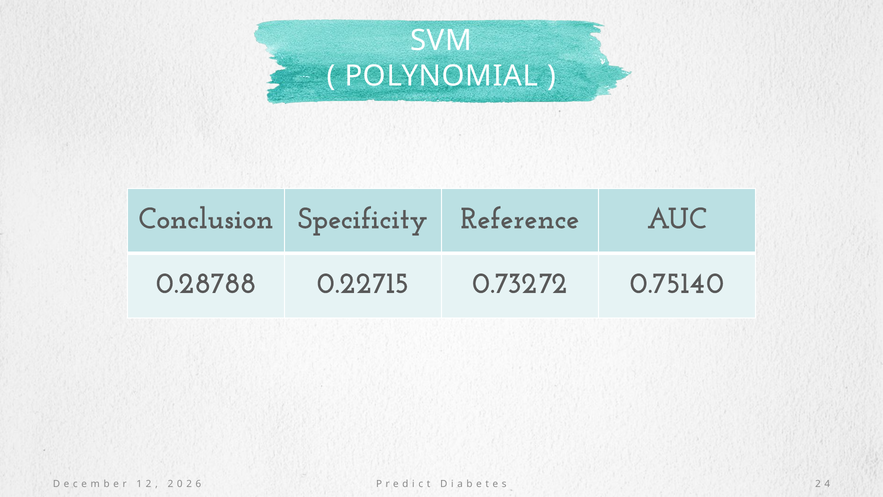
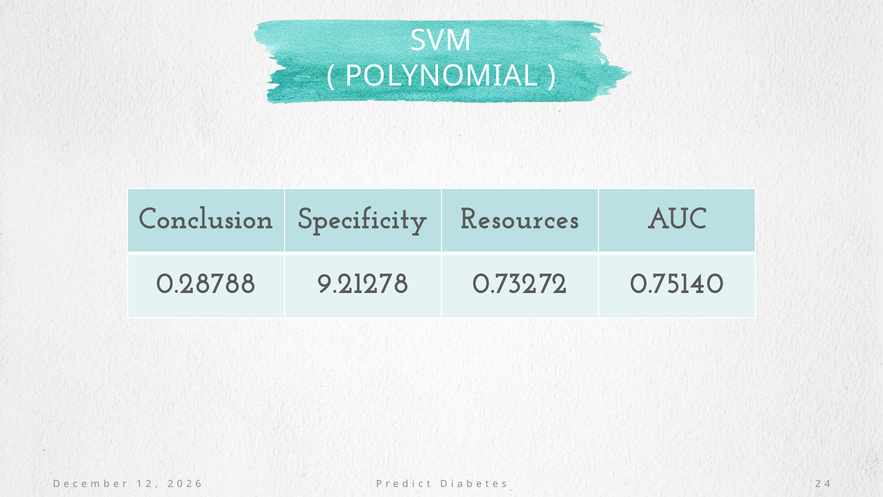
Reference: Reference -> Resources
0.22715: 0.22715 -> 9.21278
